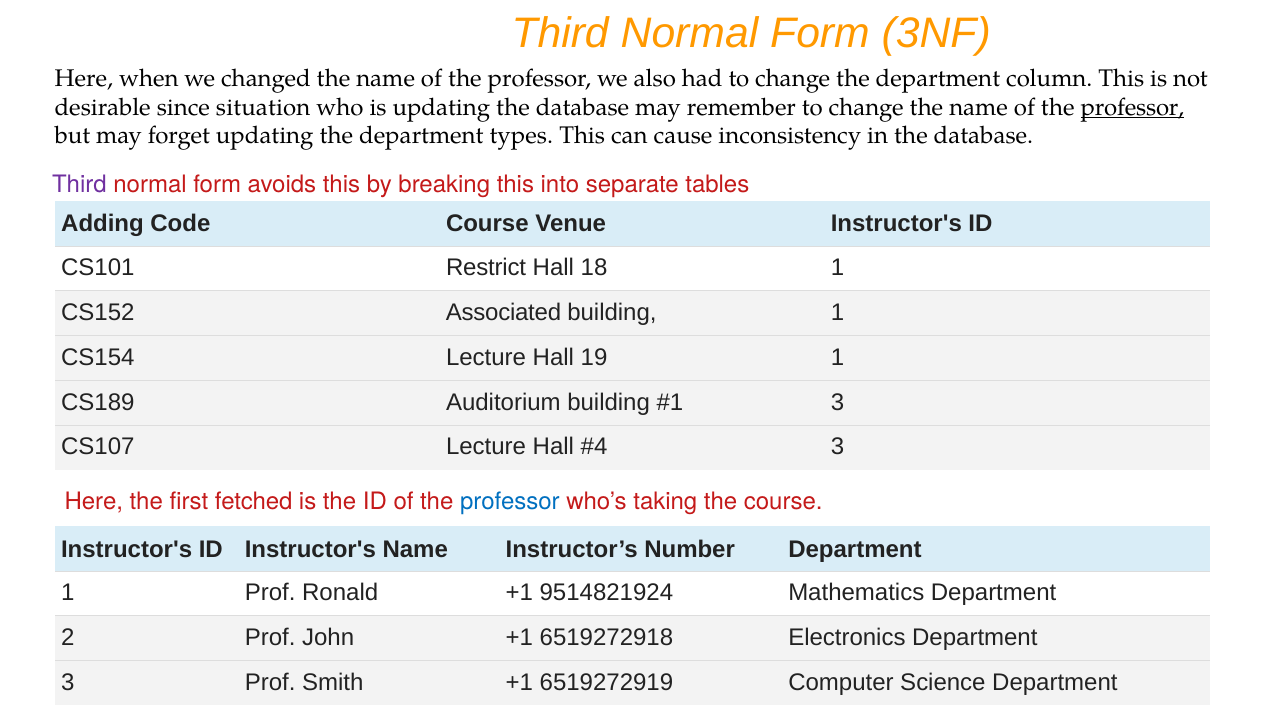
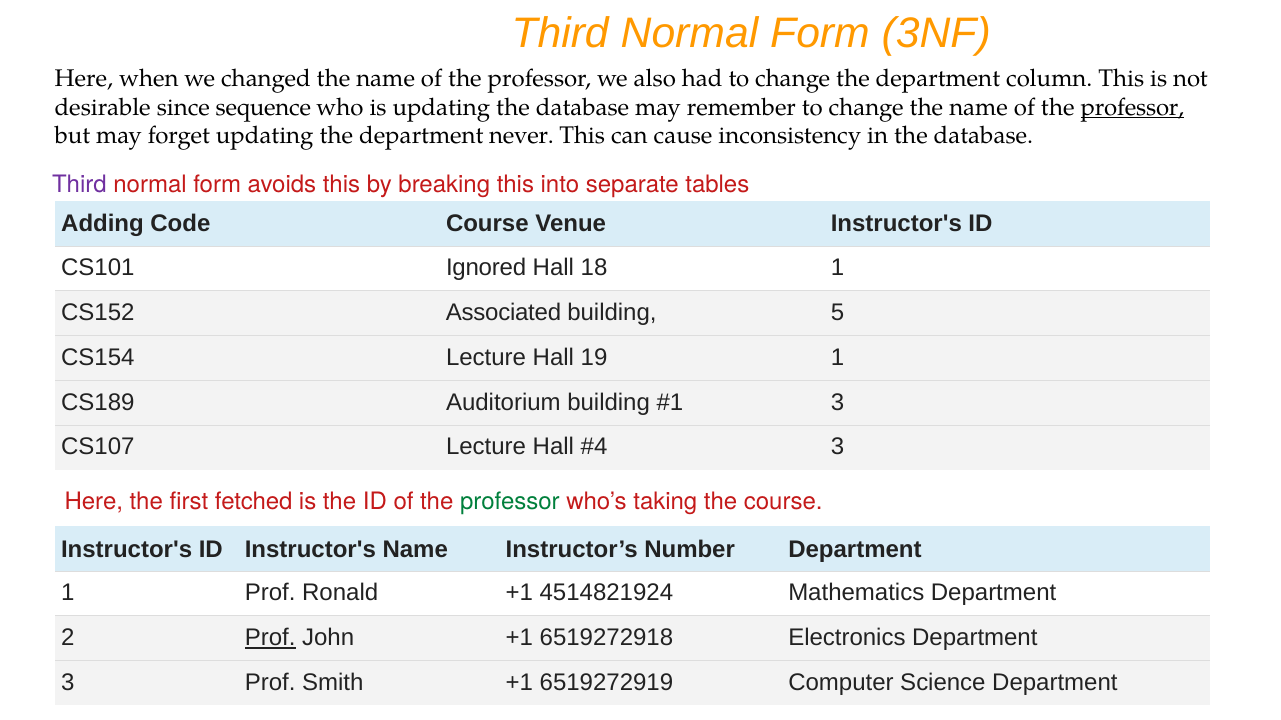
situation: situation -> sequence
types: types -> never
Restrict: Restrict -> Ignored
building 1: 1 -> 5
professor at (510, 502) colour: blue -> green
9514821924: 9514821924 -> 4514821924
Prof at (270, 638) underline: none -> present
